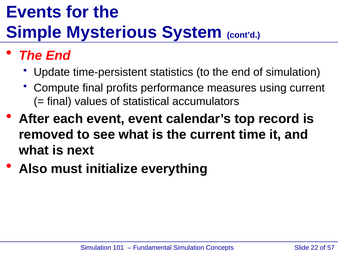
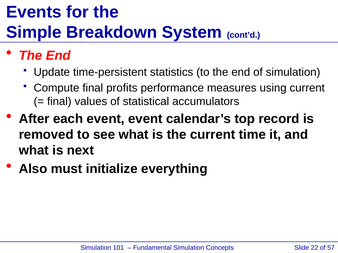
Mysterious: Mysterious -> Breakdown
